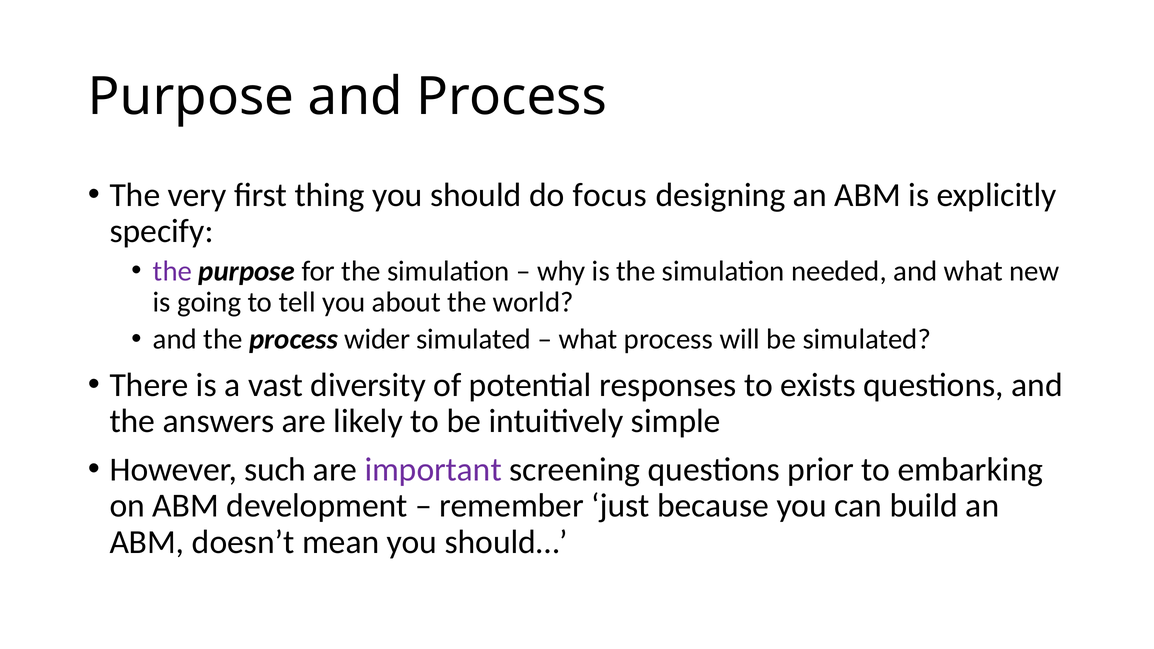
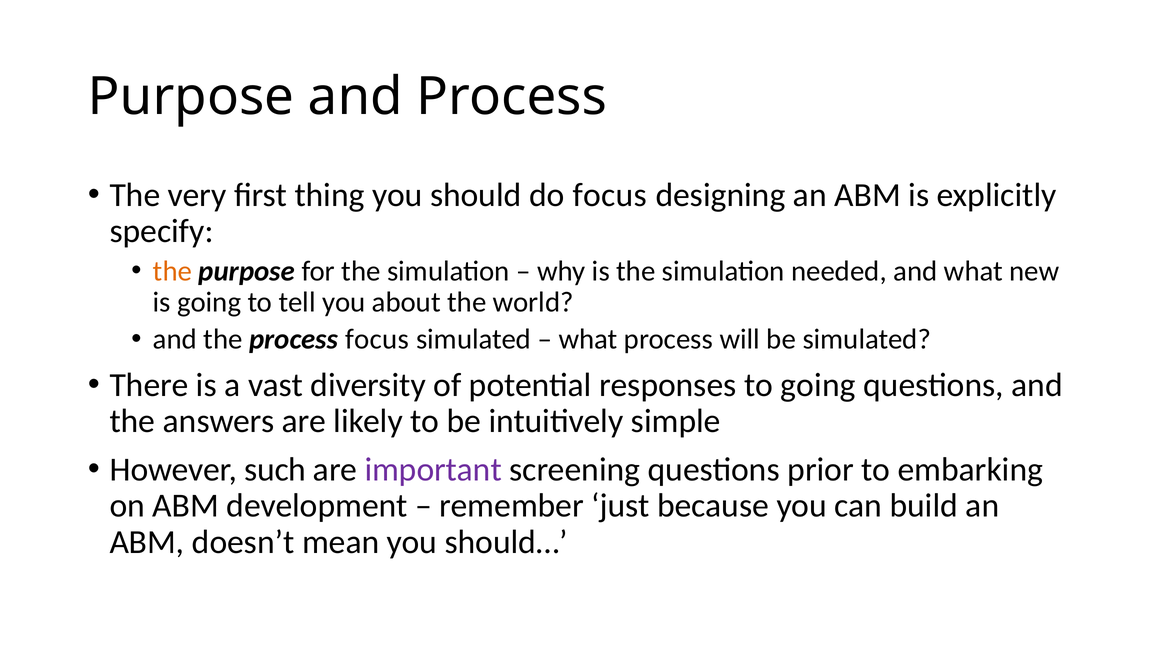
the at (172, 271) colour: purple -> orange
process wider: wider -> focus
to exists: exists -> going
